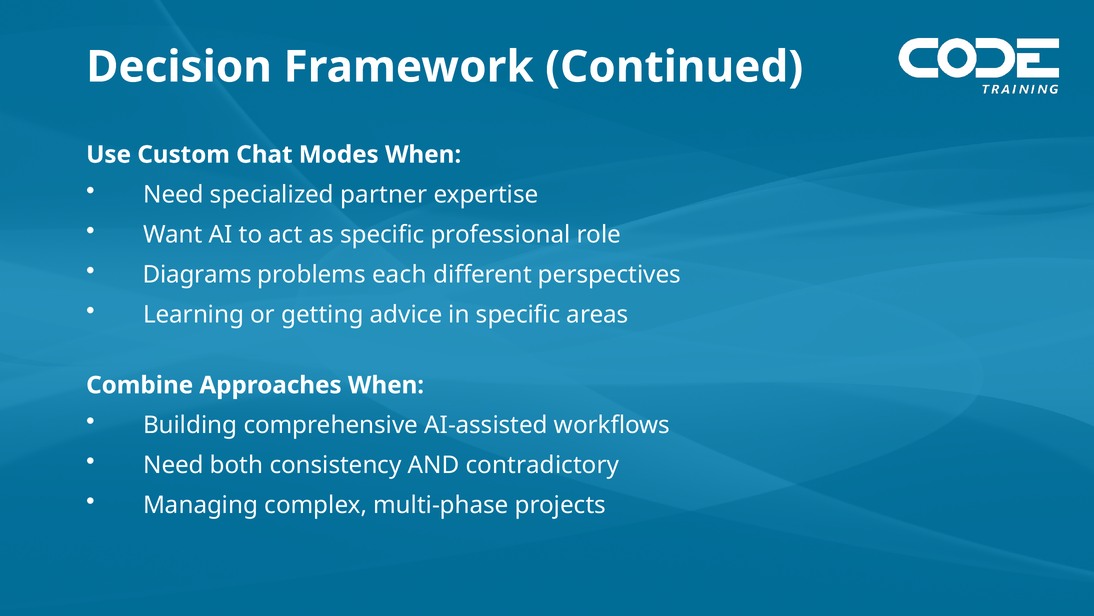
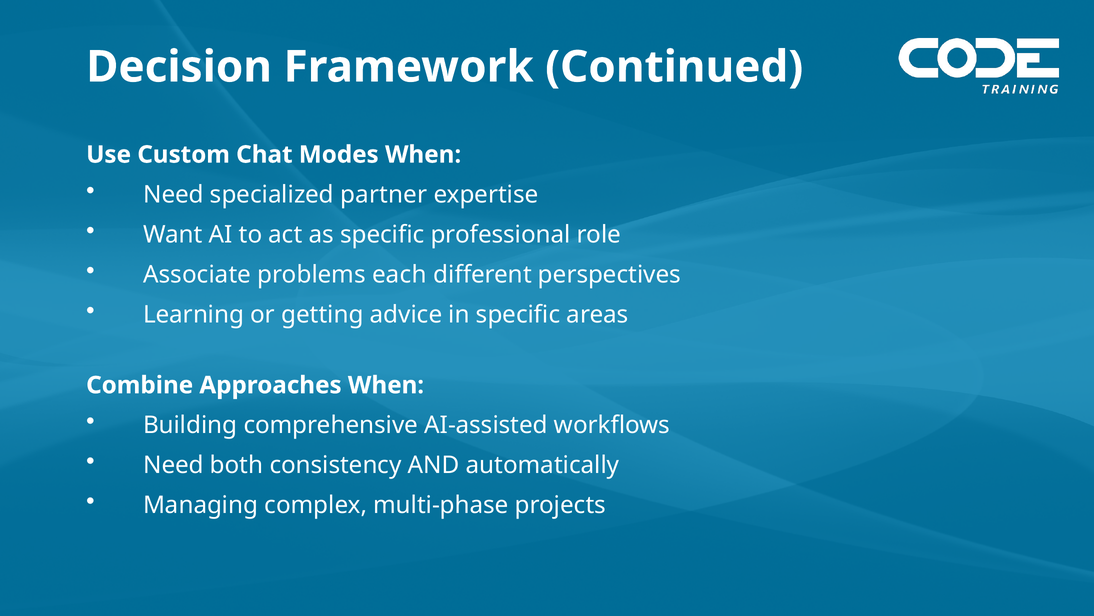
Diagrams: Diagrams -> Associate
contradictory: contradictory -> automatically
